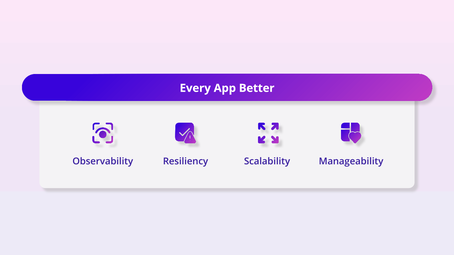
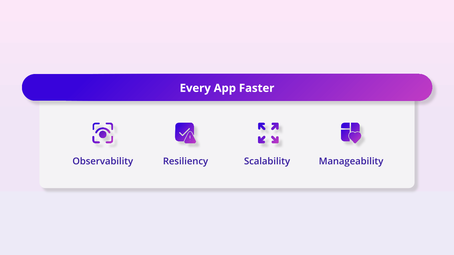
Better: Better -> Faster
